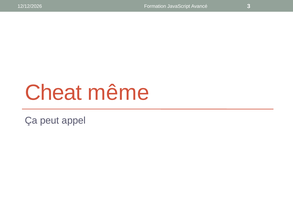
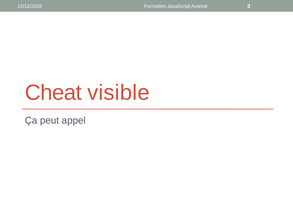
même: même -> visible
